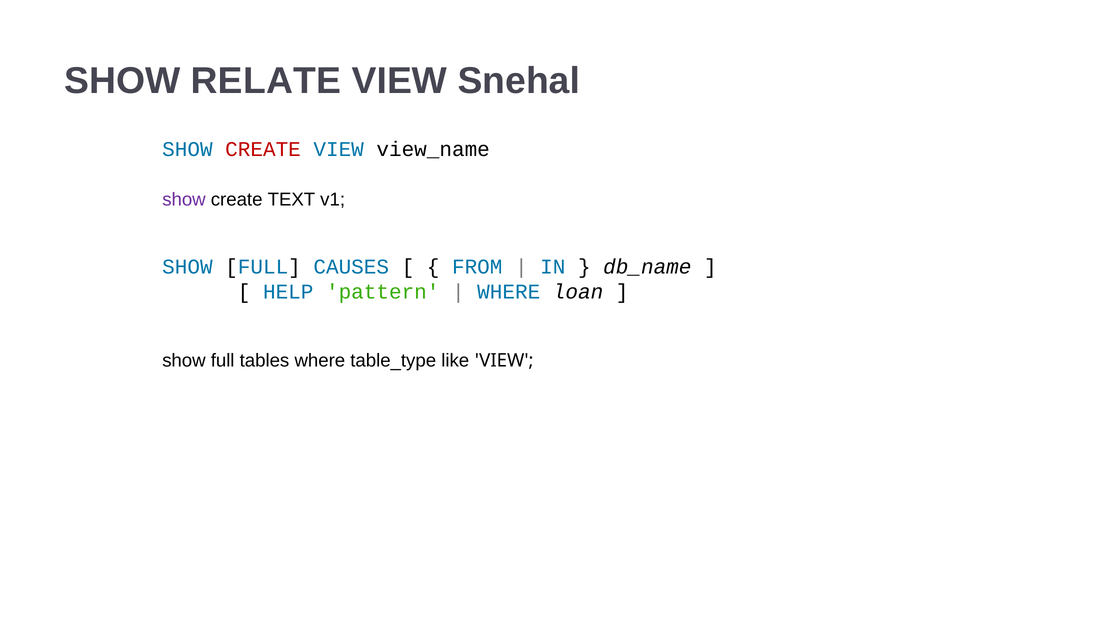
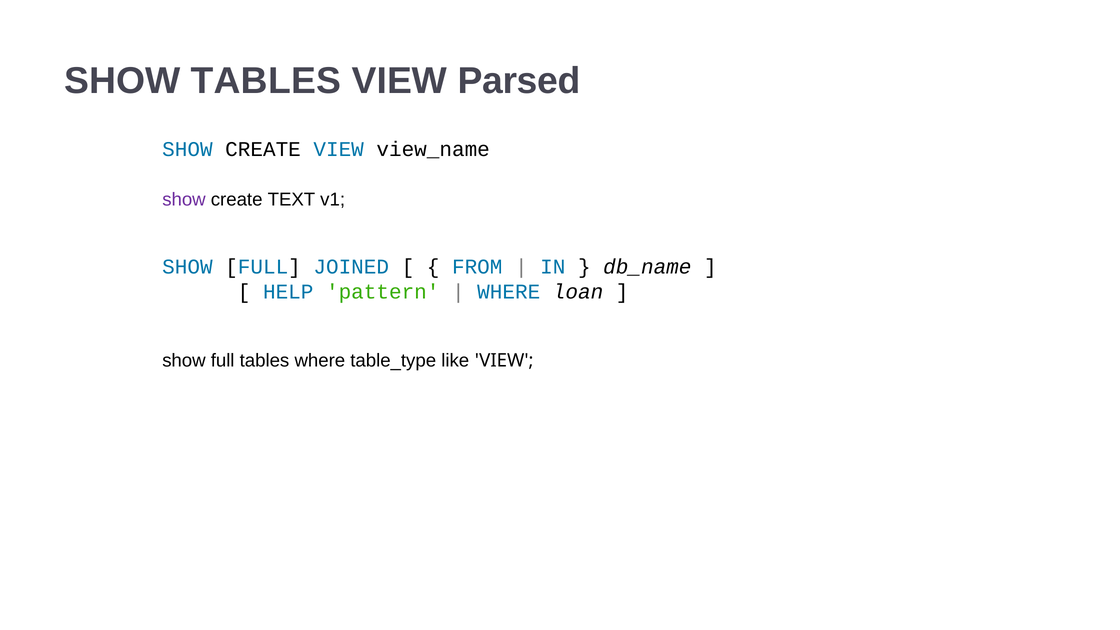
SHOW RELATE: RELATE -> TABLES
Snehal: Snehal -> Parsed
CREATE at (263, 149) colour: red -> black
CAUSES: CAUSES -> JOINED
